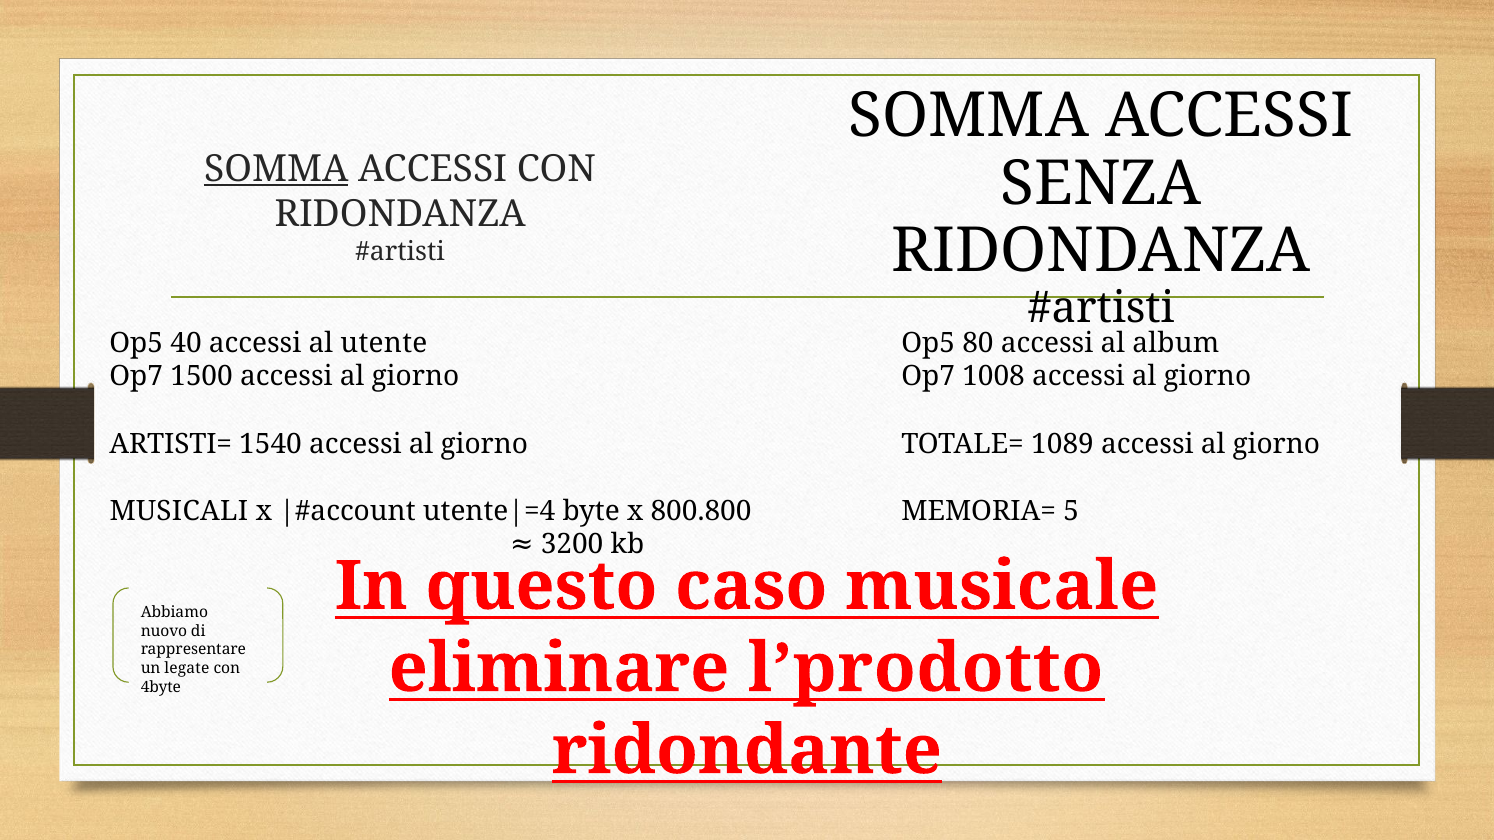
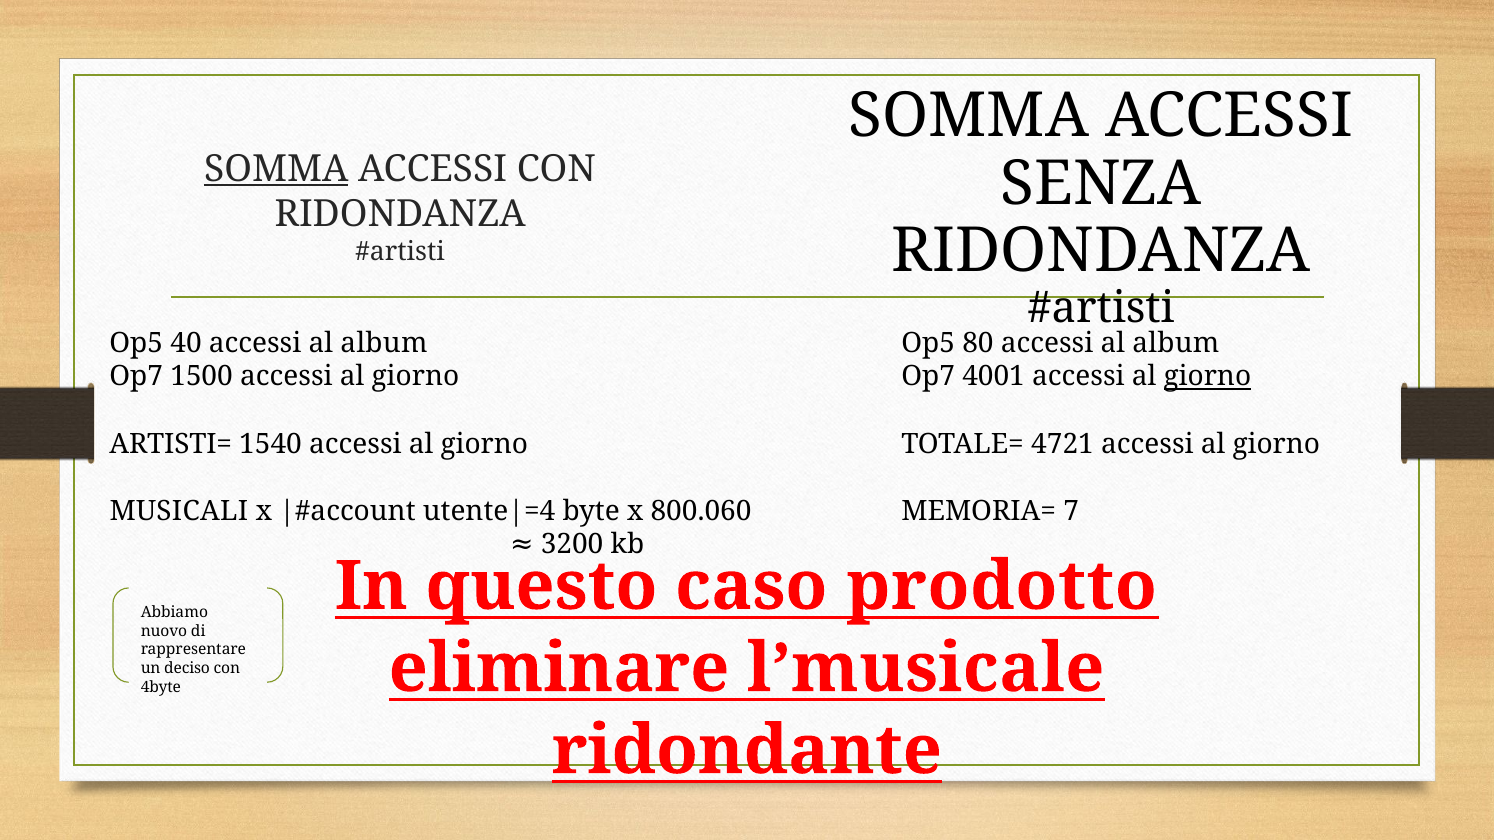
40 accessi al utente: utente -> album
1008: 1008 -> 4001
giorno at (1207, 377) underline: none -> present
1089: 1089 -> 4721
800.800: 800.800 -> 800.060
5: 5 -> 7
musicale: musicale -> prodotto
l’prodotto: l’prodotto -> l’musicale
legate: legate -> deciso
